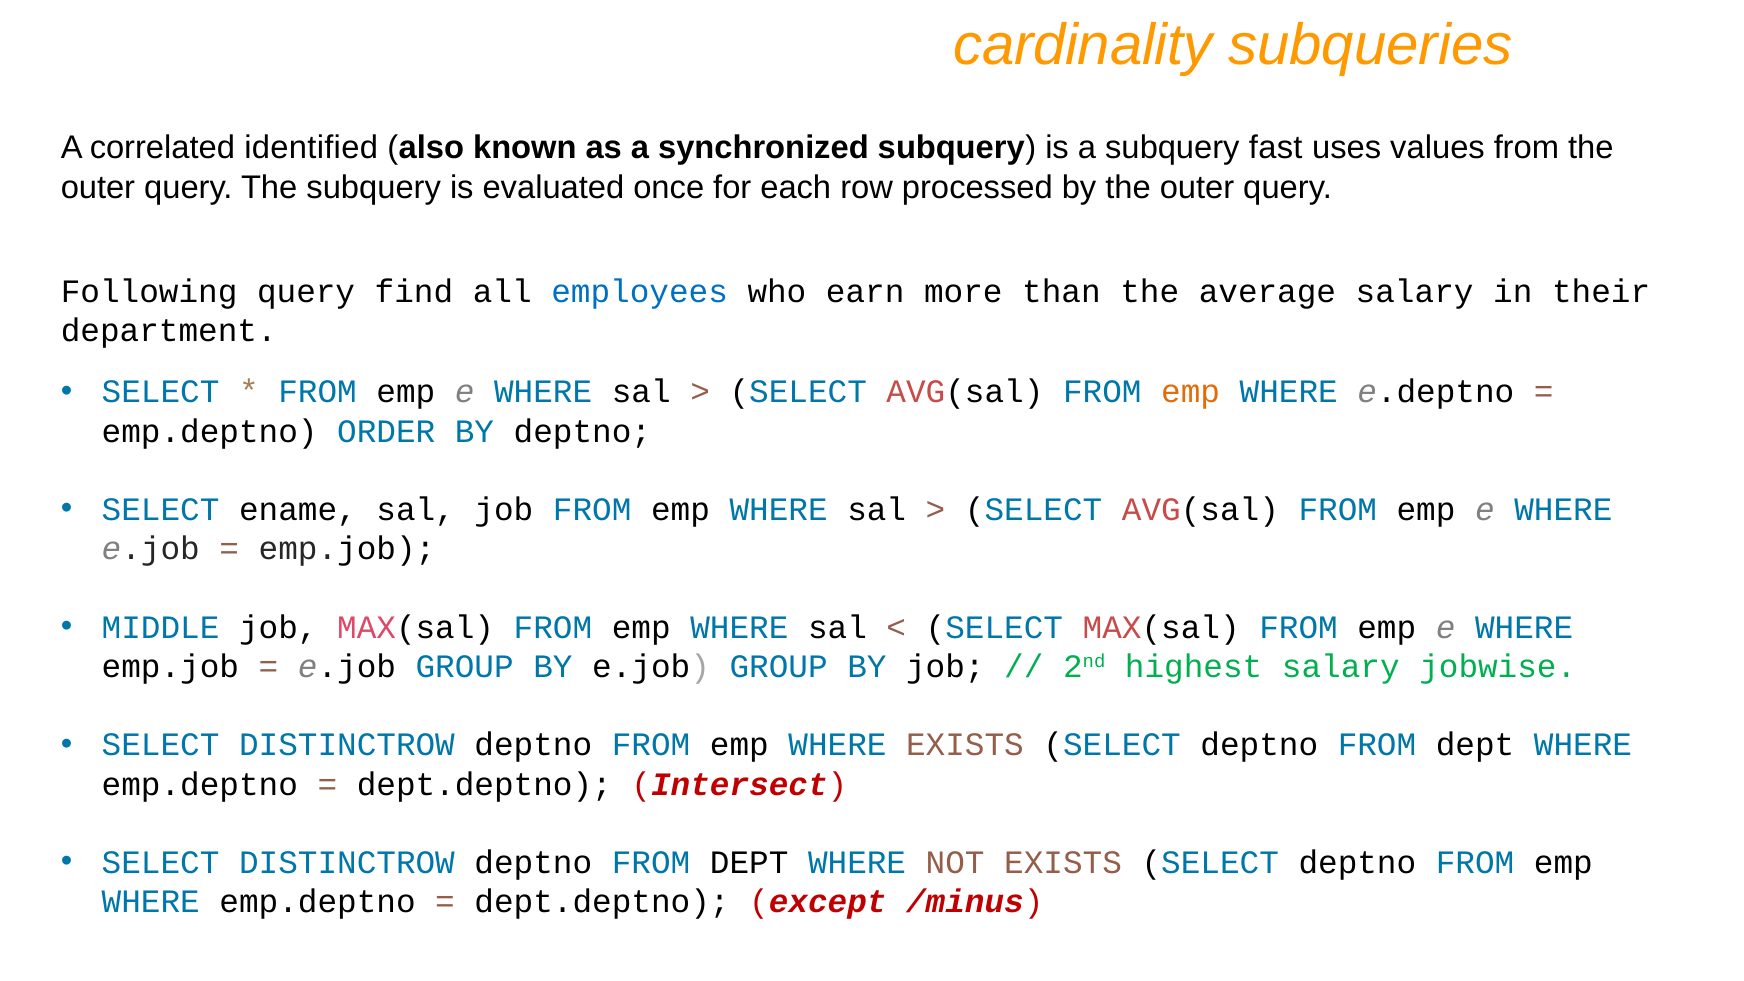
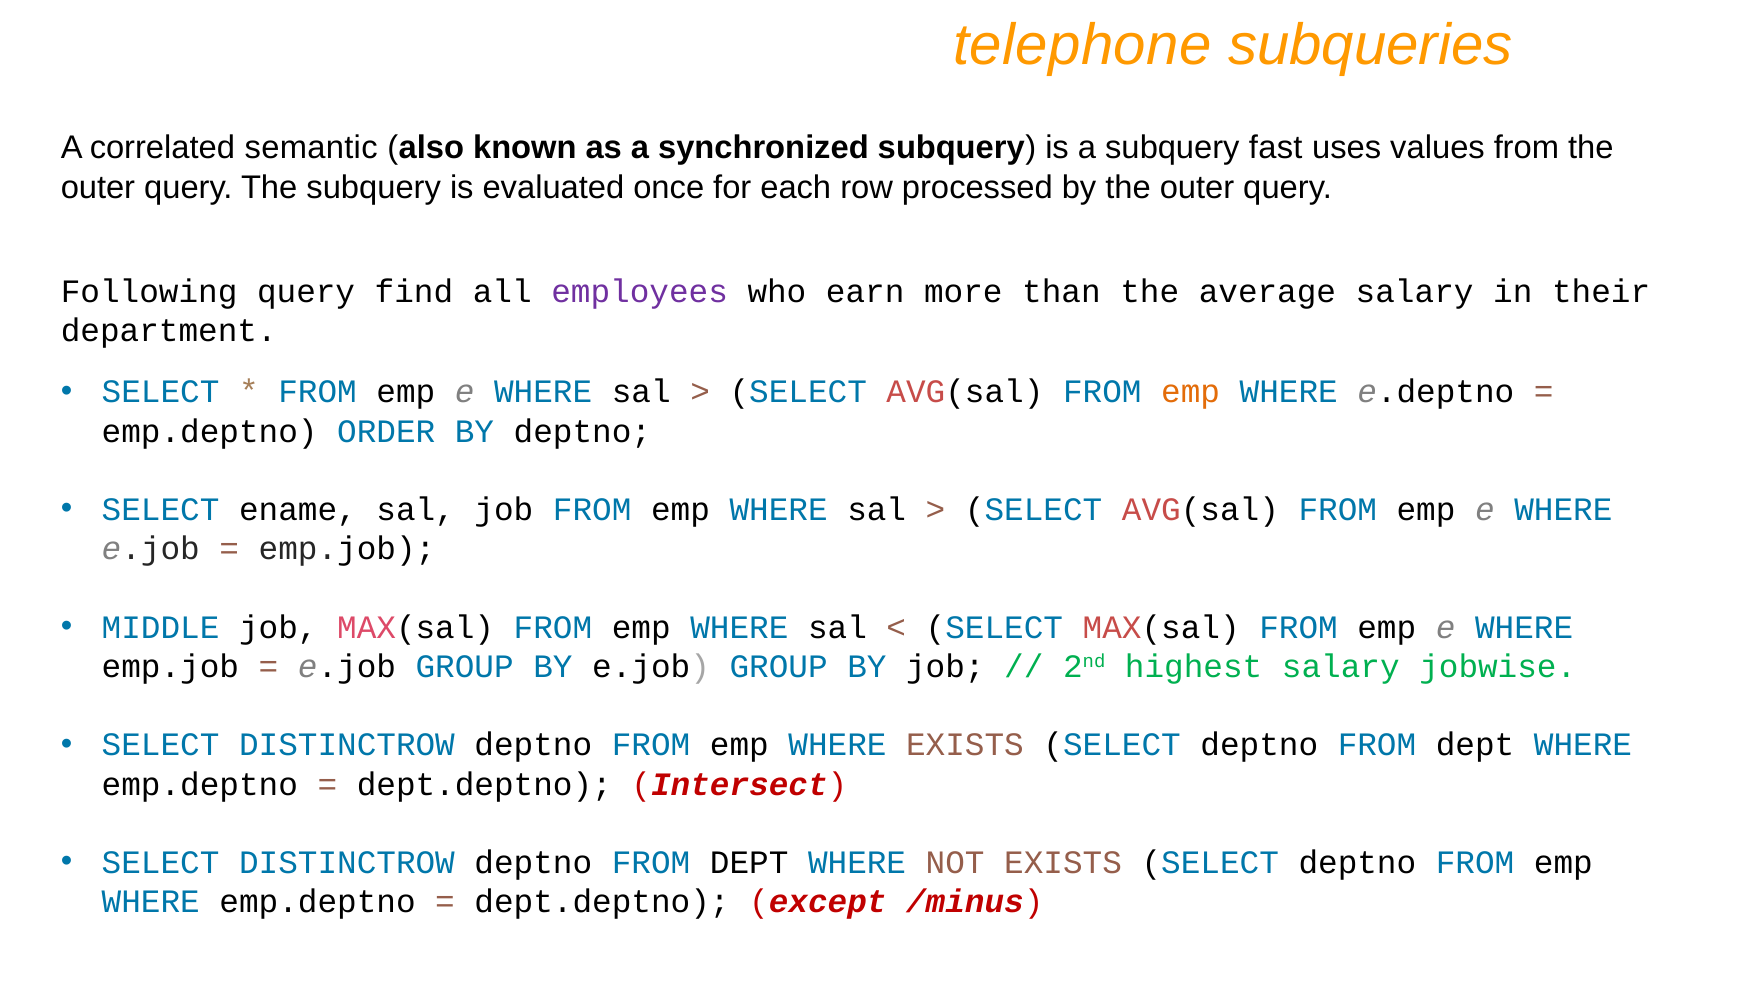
cardinality: cardinality -> telephone
identified: identified -> semantic
employees colour: blue -> purple
